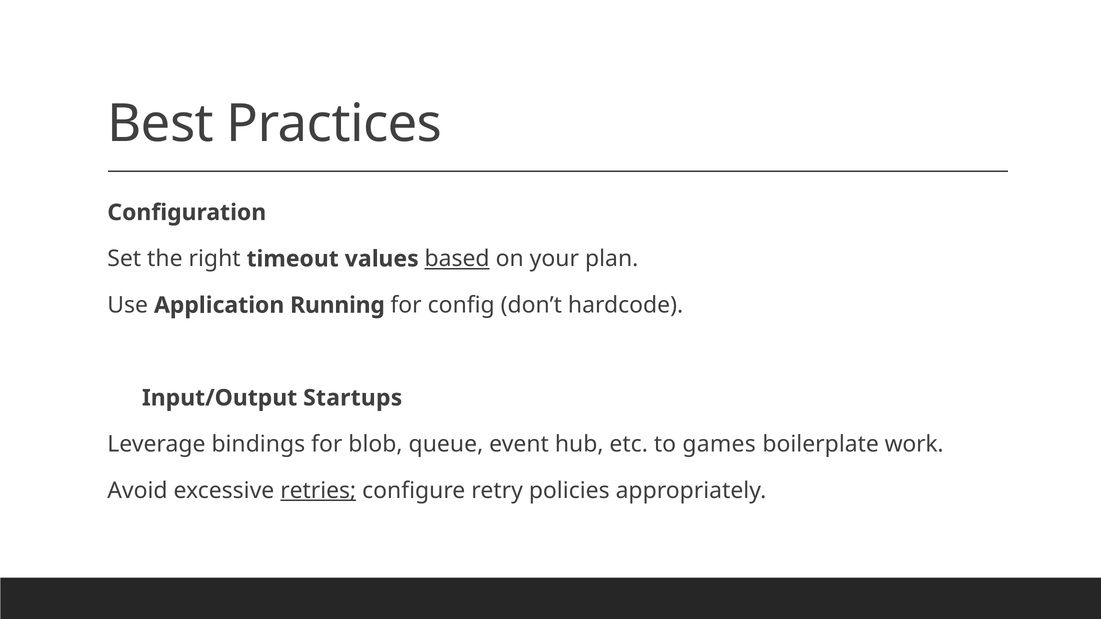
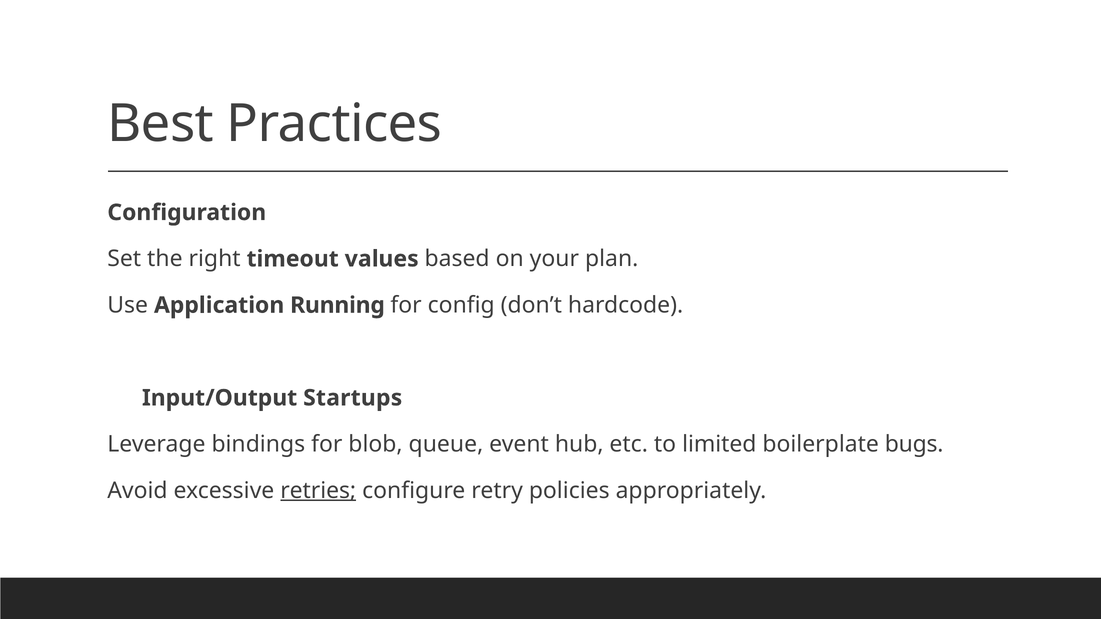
based underline: present -> none
games: games -> limited
work: work -> bugs
